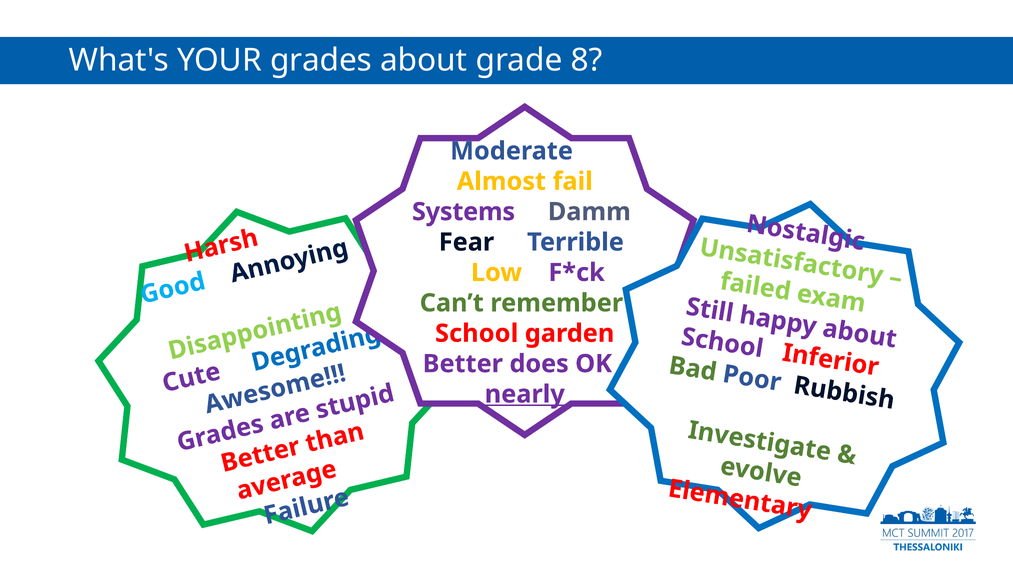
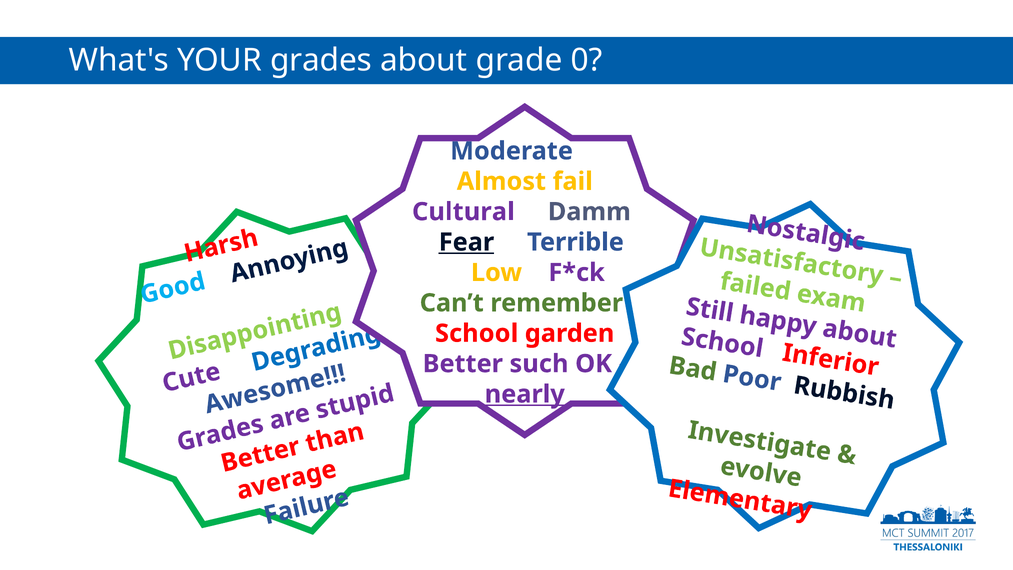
8: 8 -> 0
Systems: Systems -> Cultural
Fear underline: none -> present
does: does -> such
